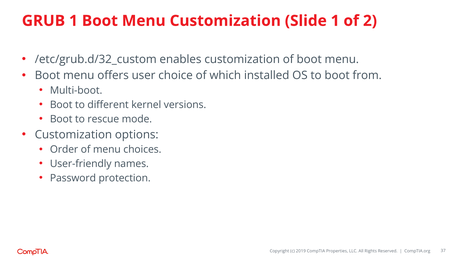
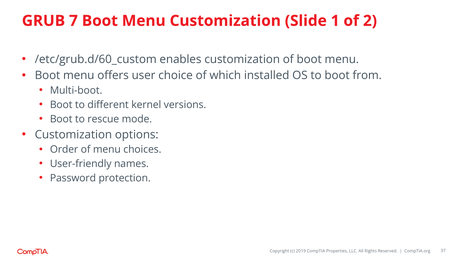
GRUB 1: 1 -> 7
/etc/grub.d/32_custom: /etc/grub.d/32_custom -> /etc/grub.d/60_custom
